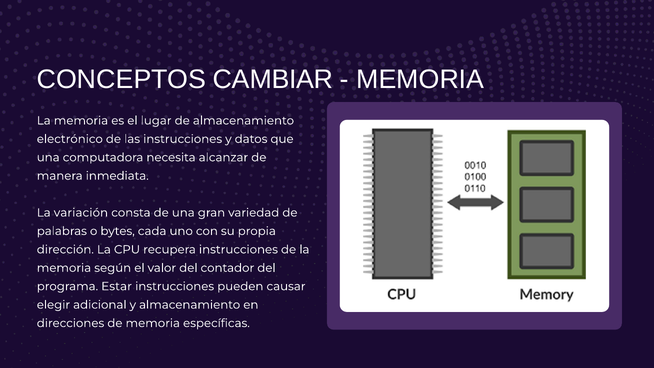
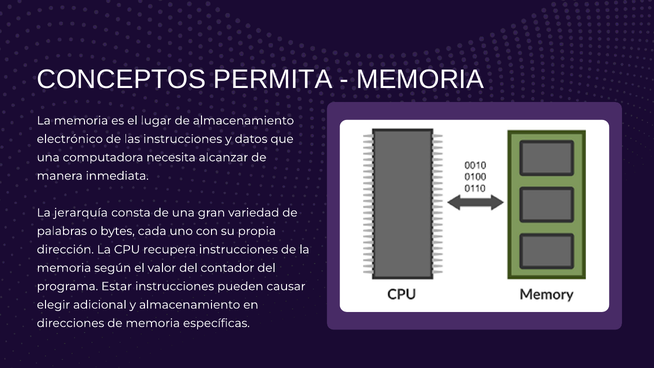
CAMBIAR: CAMBIAR -> PERMITA
variación: variación -> jerarquía
